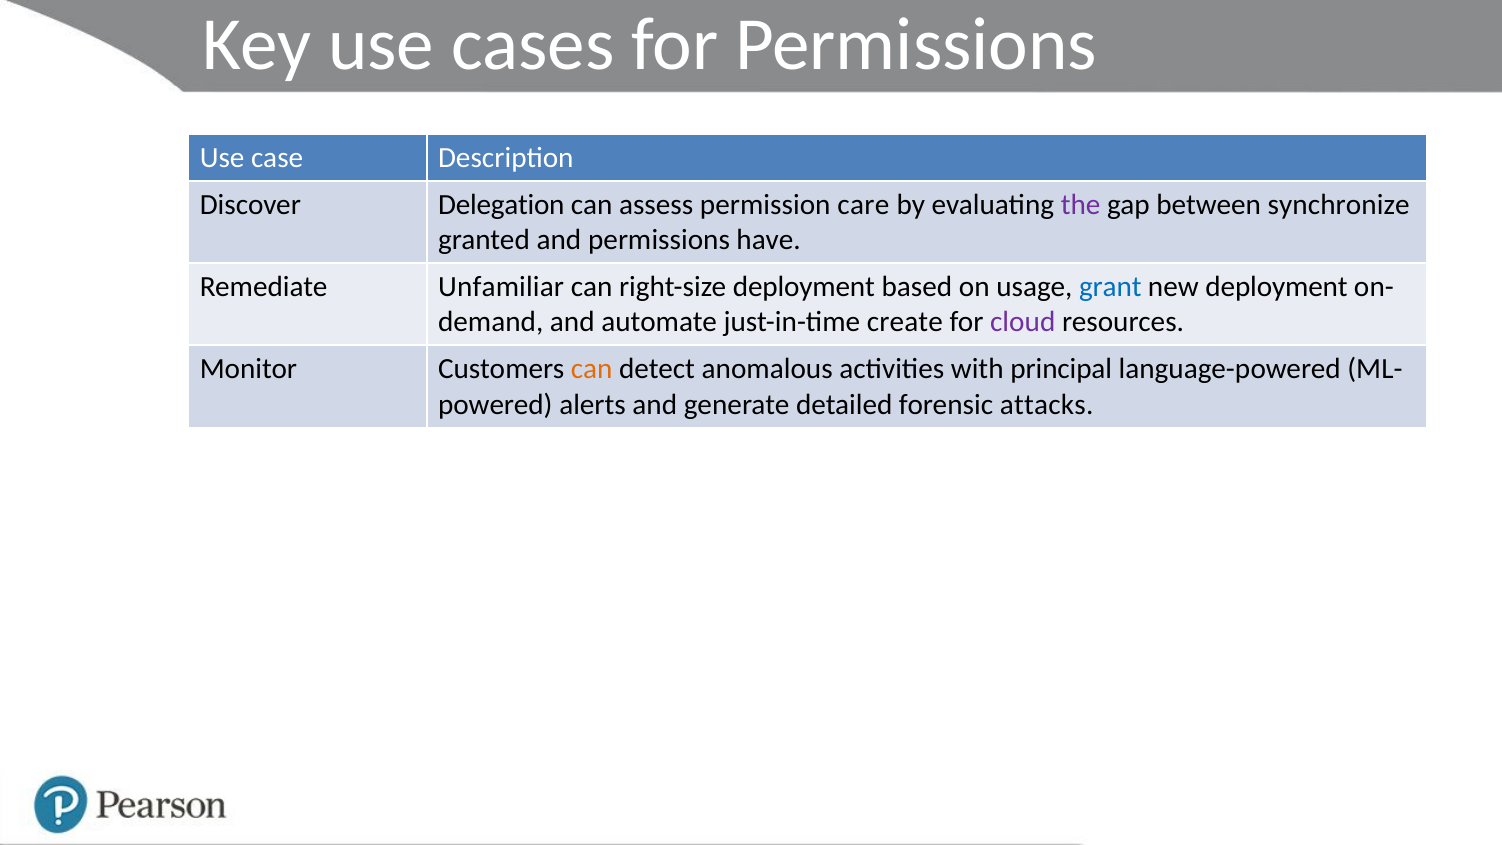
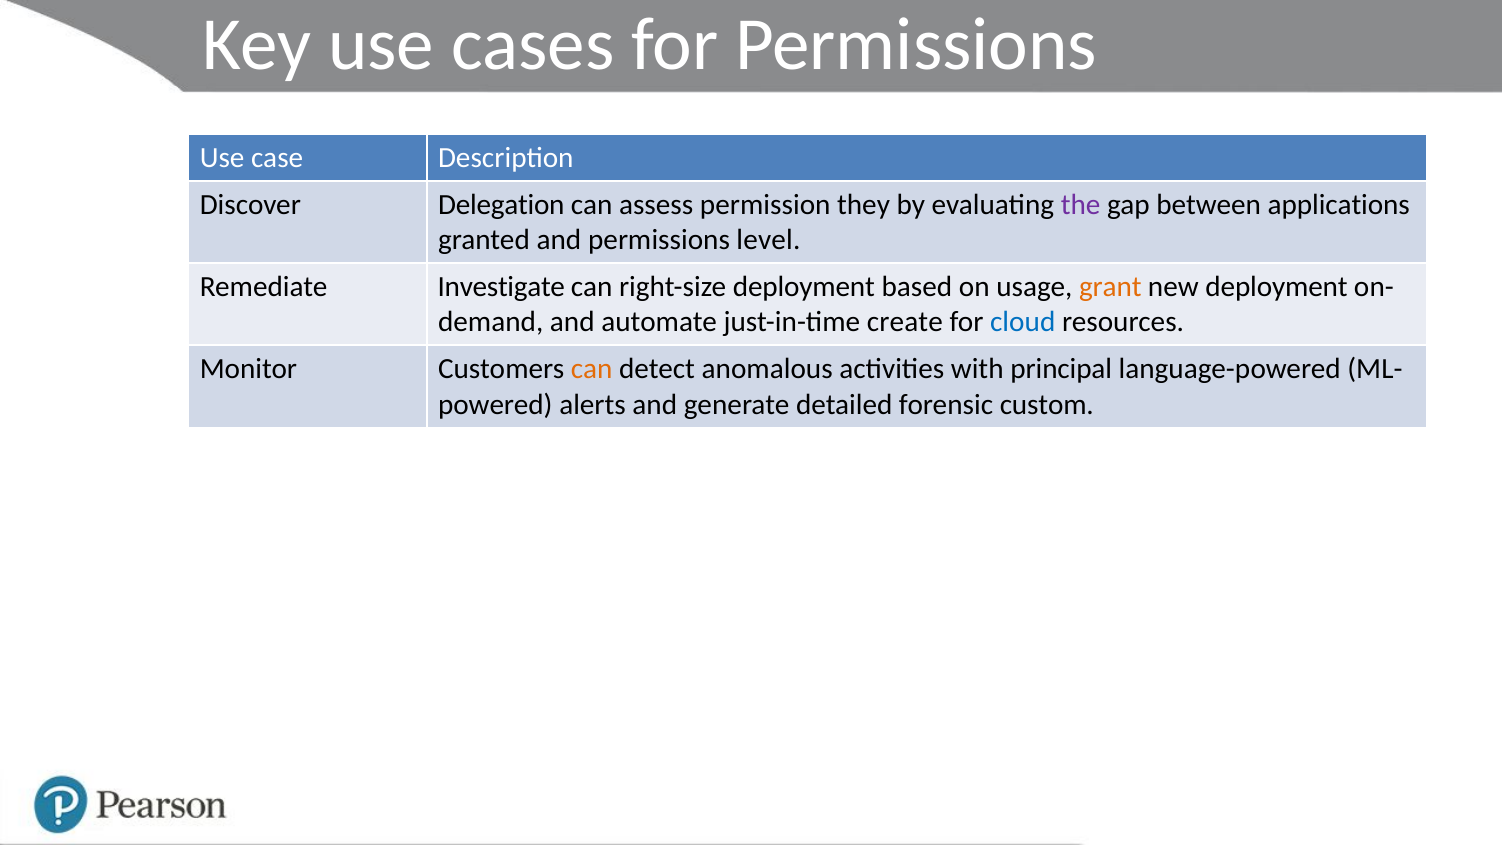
care: care -> they
synchronize: synchronize -> applications
have: have -> level
Unfamiliar: Unfamiliar -> Investigate
grant colour: blue -> orange
cloud colour: purple -> blue
attacks: attacks -> custom
